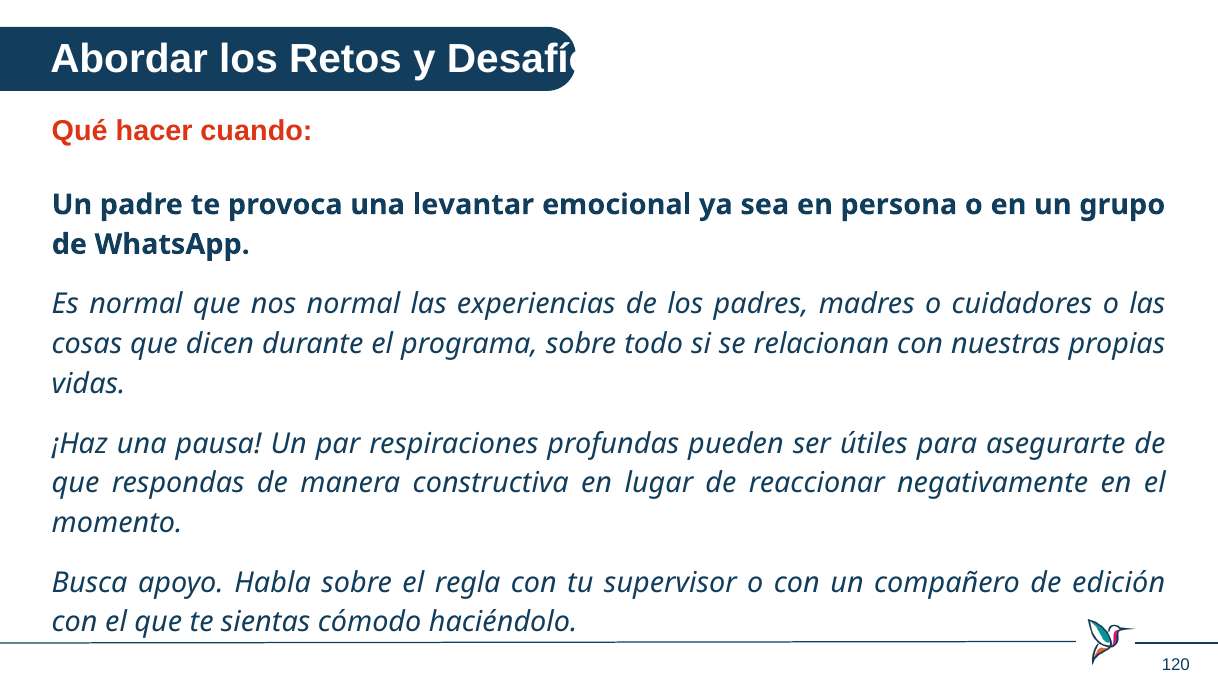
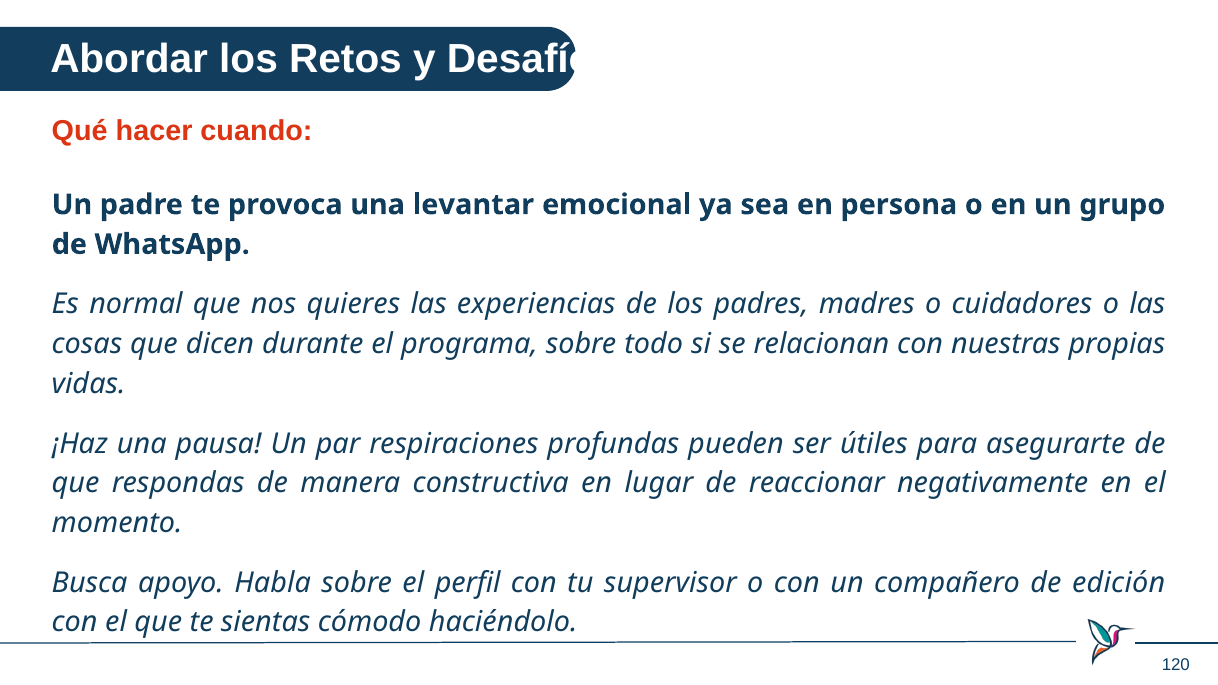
nos normal: normal -> quieres
regla: regla -> perfil
